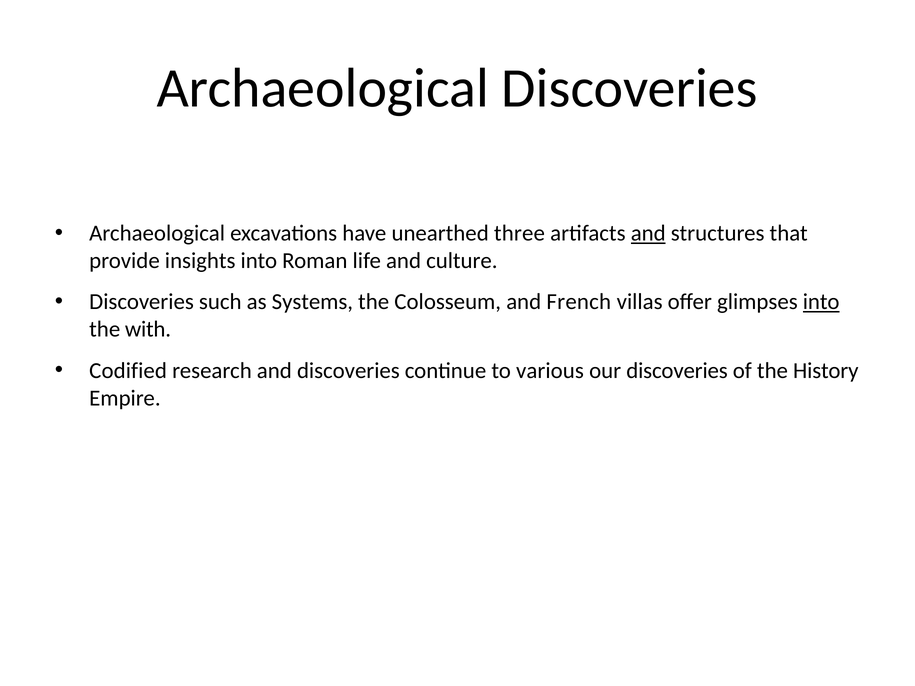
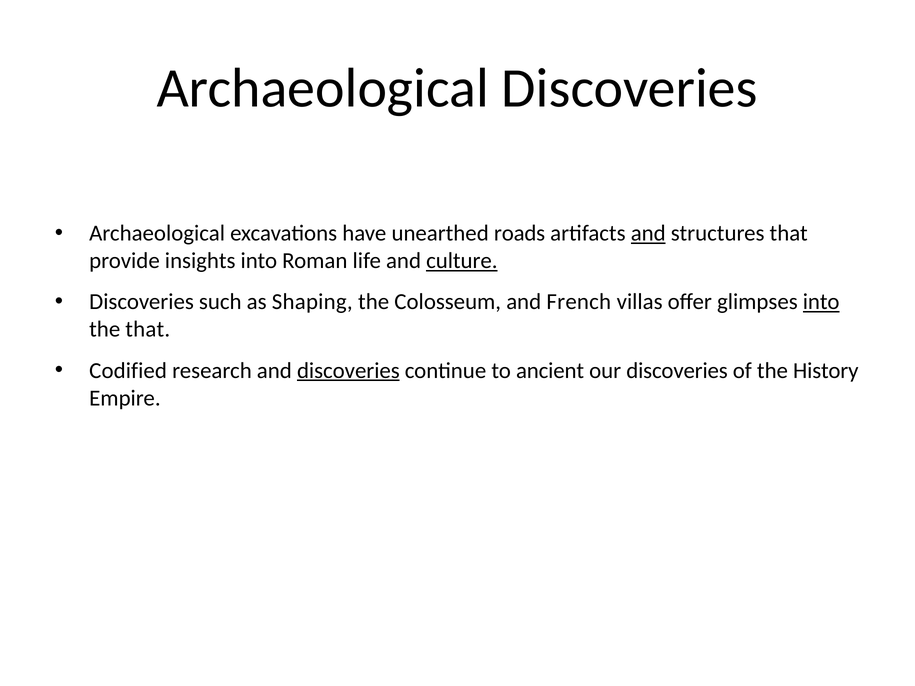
three: three -> roads
culture underline: none -> present
Systems: Systems -> Shaping
the with: with -> that
discoveries at (348, 371) underline: none -> present
various: various -> ancient
